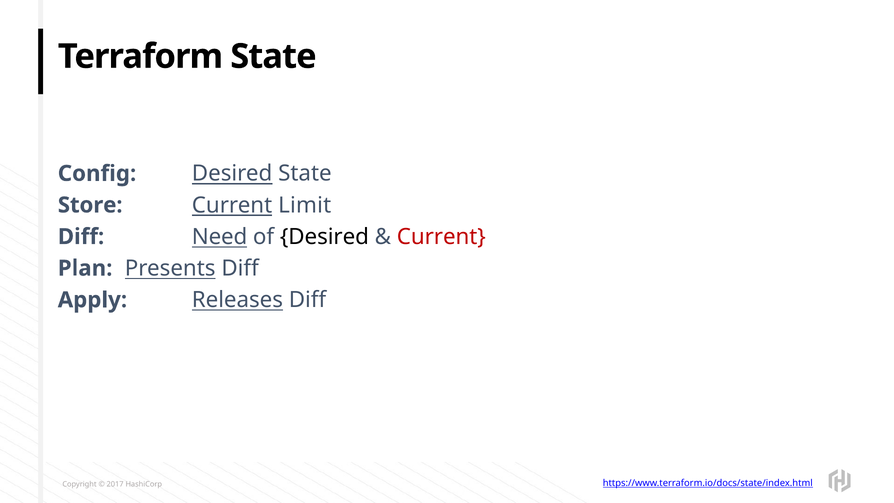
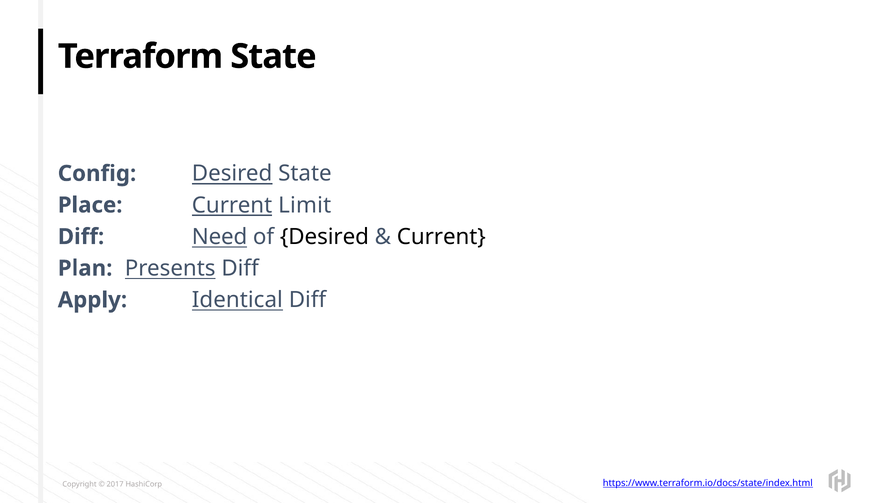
Store: Store -> Place
Current at (441, 237) colour: red -> black
Releases: Releases -> Identical
